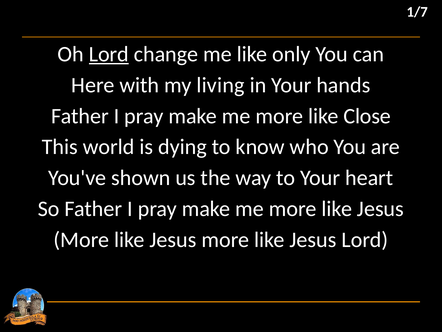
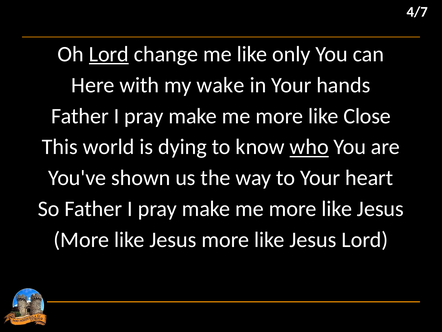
1/7: 1/7 -> 4/7
living: living -> wake
who underline: none -> present
